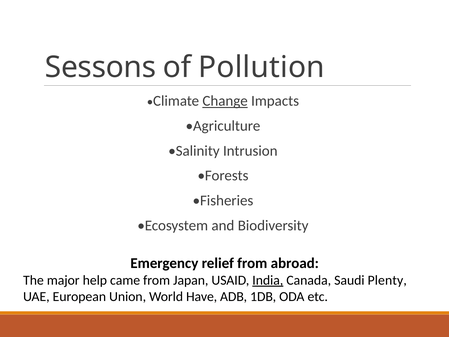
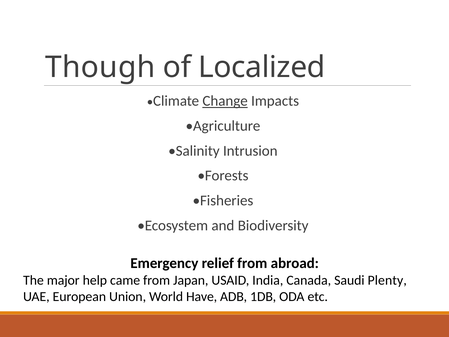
Sessons: Sessons -> Though
Pollution: Pollution -> Localized
India underline: present -> none
